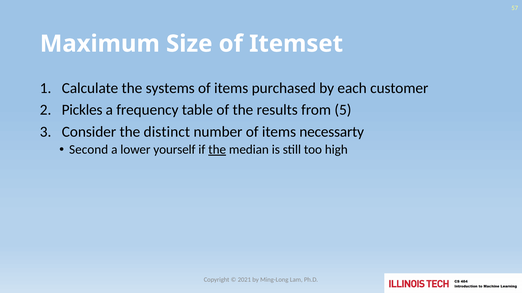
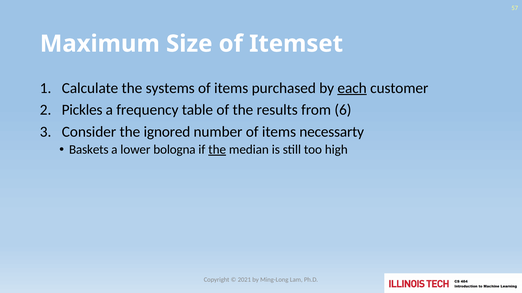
each underline: none -> present
5: 5 -> 6
distinct: distinct -> ignored
Second: Second -> Baskets
yourself: yourself -> bologna
